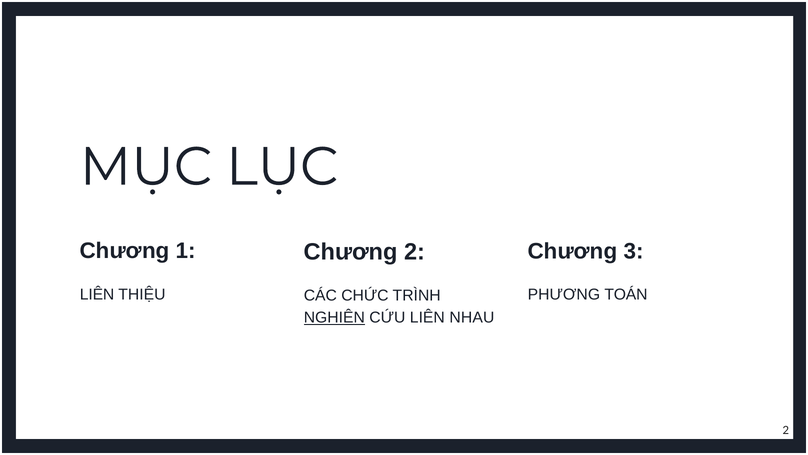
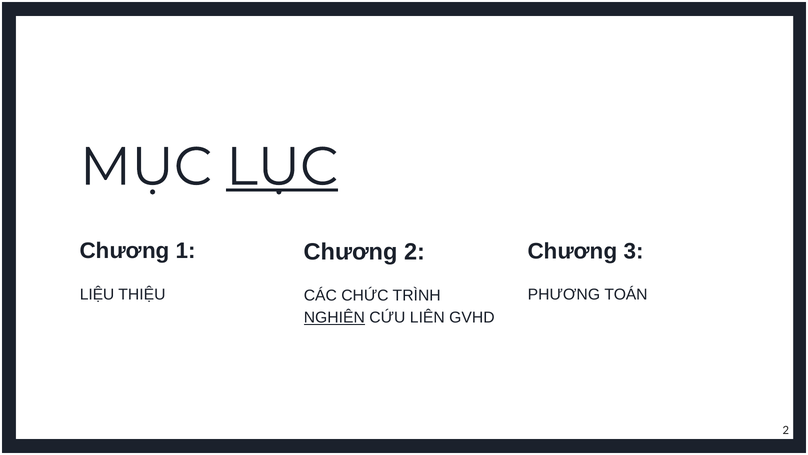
LỤC underline: none -> present
LIÊN at (97, 294): LIÊN -> LIỆU
NHAU: NHAU -> GVHD
